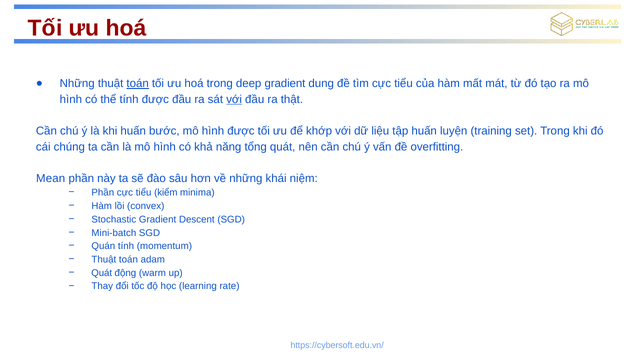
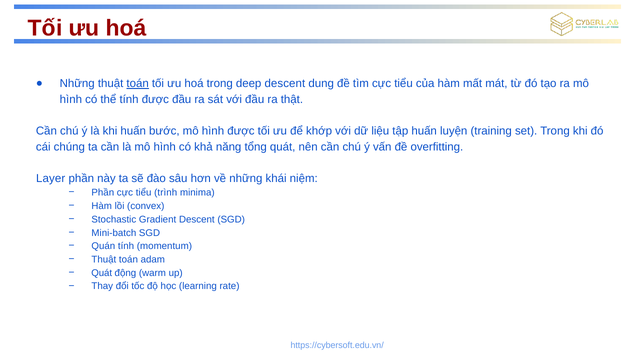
deep gradient: gradient -> descent
với at (234, 99) underline: present -> none
Mean: Mean -> Layer
kiểm: kiểm -> trình
